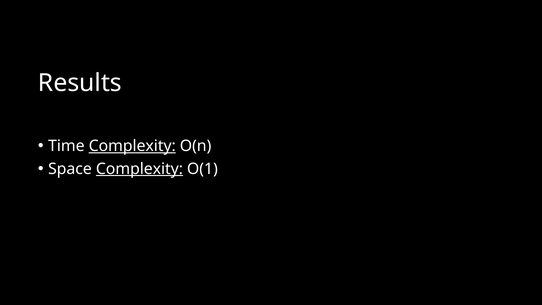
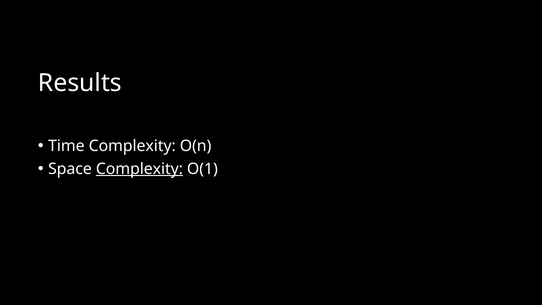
Complexity at (132, 146) underline: present -> none
